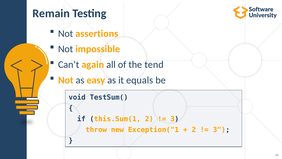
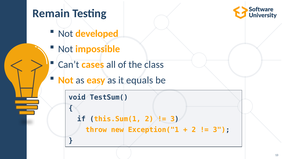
assertions: assertions -> developed
again: again -> cases
tend: tend -> class
